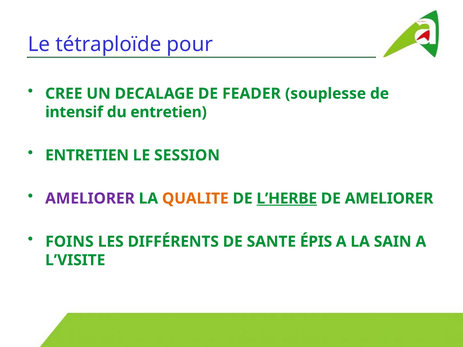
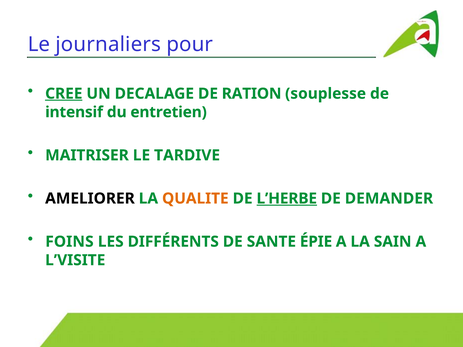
tétraploïde: tétraploïde -> journaliers
CREE underline: none -> present
FEADER: FEADER -> RATION
ENTRETIEN at (87, 155): ENTRETIEN -> MAITRISER
SESSION: SESSION -> TARDIVE
AMELIORER at (90, 199) colour: purple -> black
DE AMELIORER: AMELIORER -> DEMANDER
ÉPIS: ÉPIS -> ÉPIE
